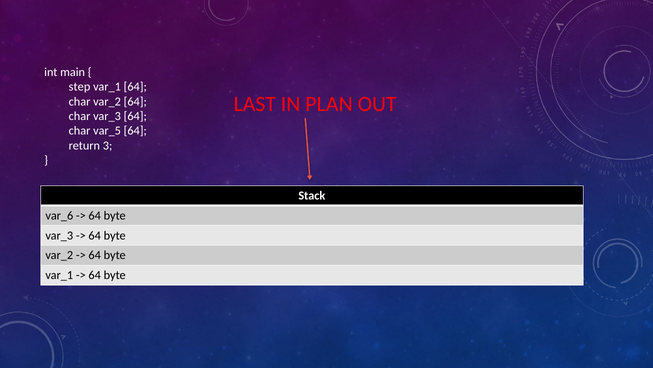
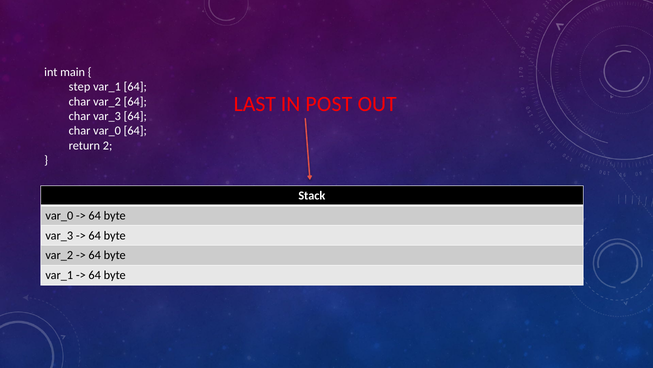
PLAN: PLAN -> POST
char var_5: var_5 -> var_0
3: 3 -> 2
var_6 at (59, 215): var_6 -> var_0
